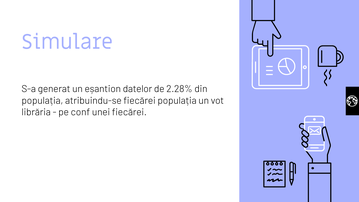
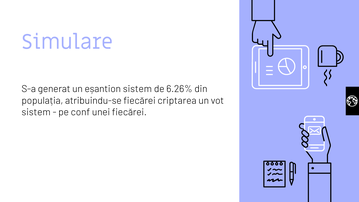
eșantion datelor: datelor -> sistem
2.28%: 2.28% -> 6.26%
fiecărei populația: populația -> criptarea
librăria at (36, 112): librăria -> sistem
